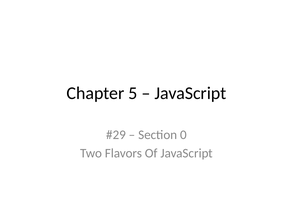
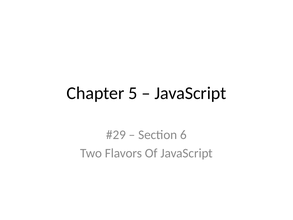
0: 0 -> 6
